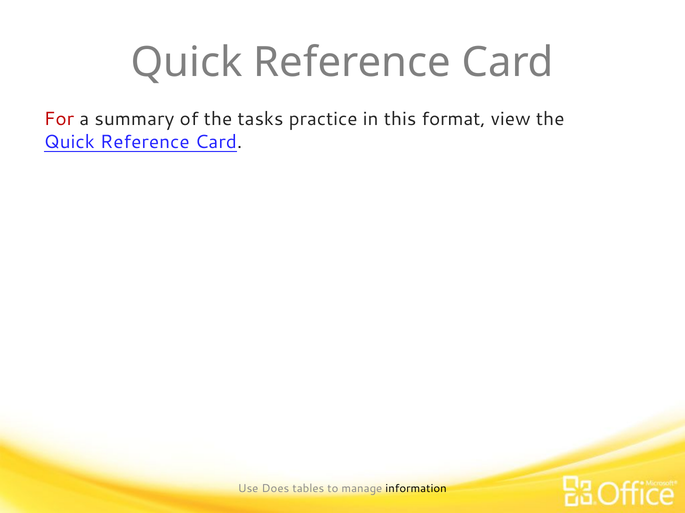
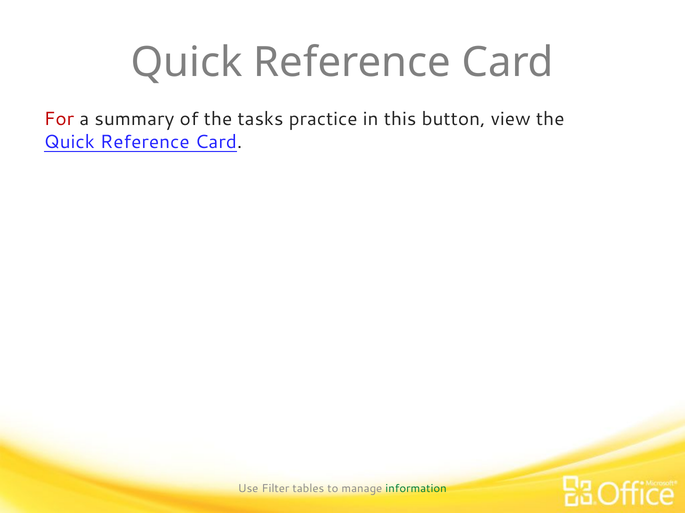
format: format -> button
Does: Does -> Filter
information colour: black -> green
